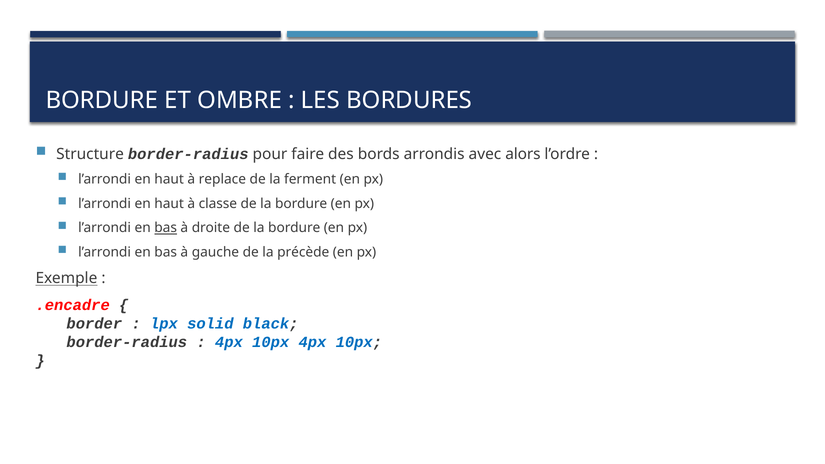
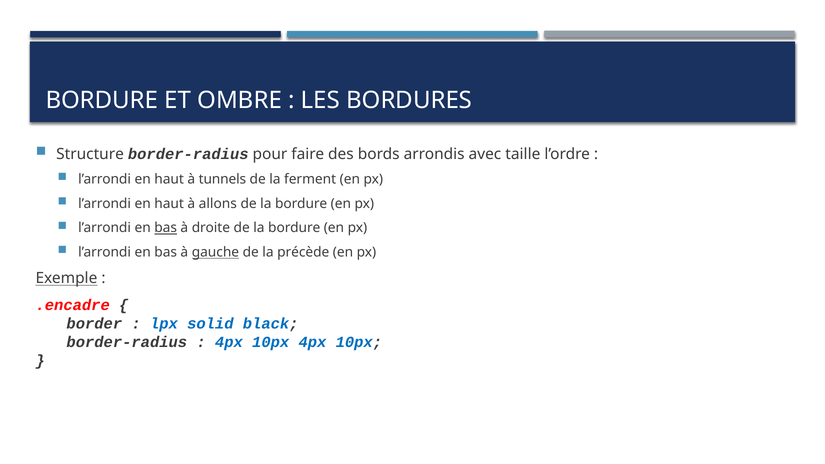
alors: alors -> taille
replace: replace -> tunnels
classe: classe -> allons
gauche underline: none -> present
